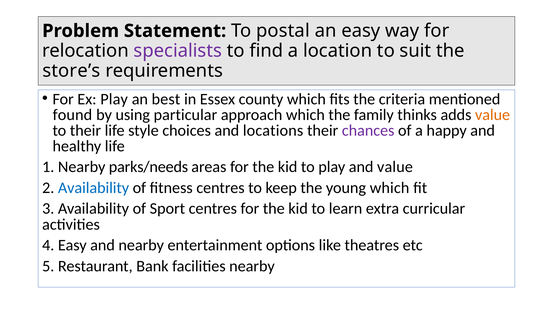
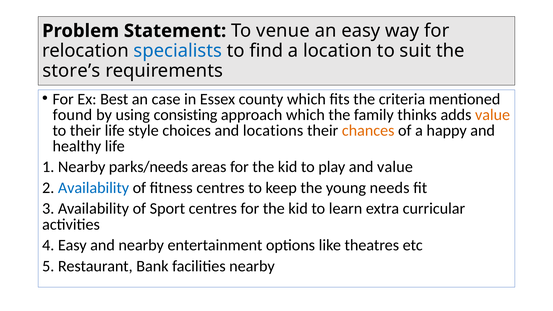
postal: postal -> venue
specialists colour: purple -> blue
Ex Play: Play -> Best
best: best -> case
particular: particular -> consisting
chances colour: purple -> orange
young which: which -> needs
